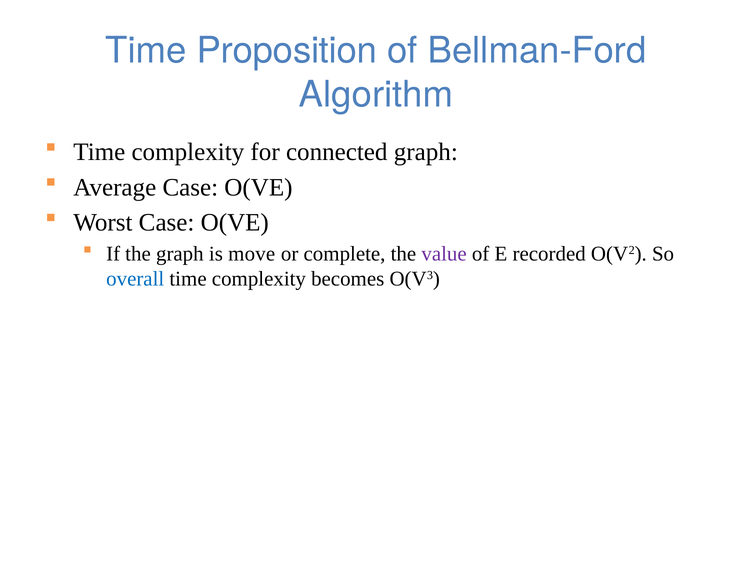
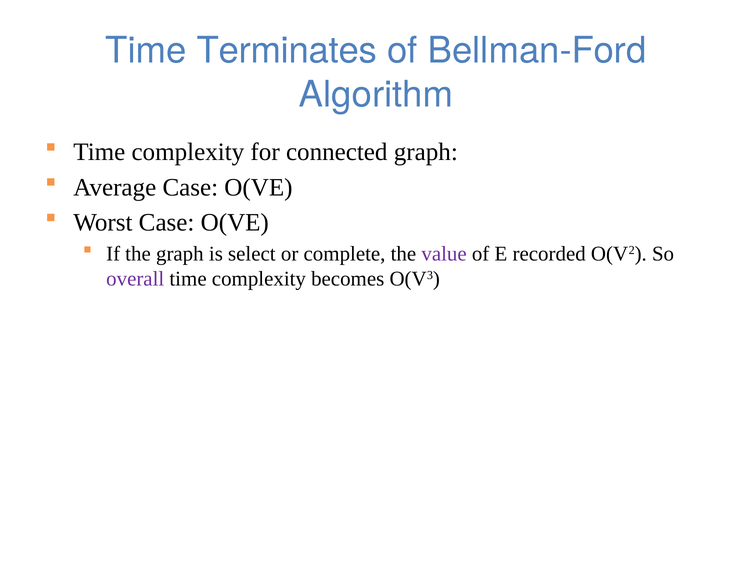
Proposition: Proposition -> Terminates
move: move -> select
overall colour: blue -> purple
